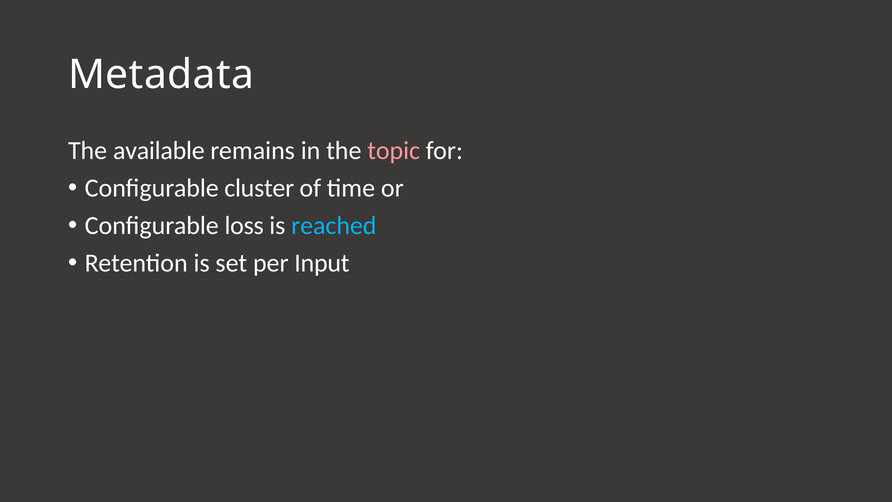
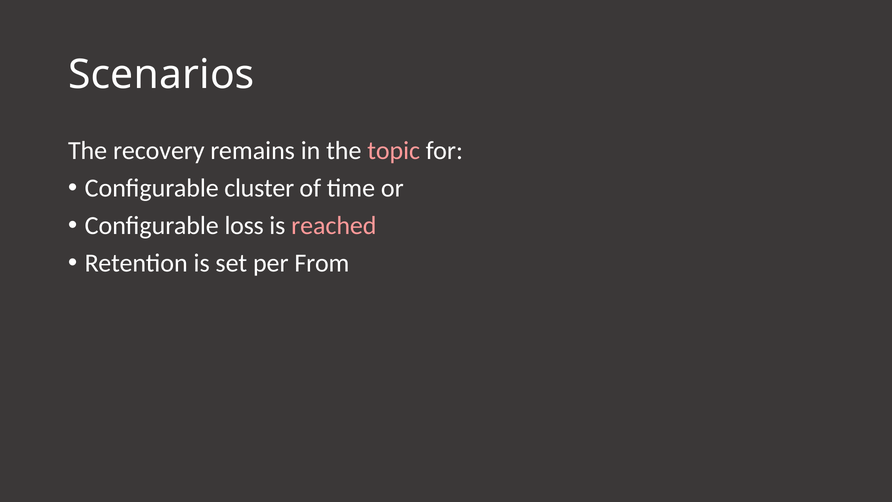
Metadata: Metadata -> Scenarios
available: available -> recovery
reached colour: light blue -> pink
Input: Input -> From
